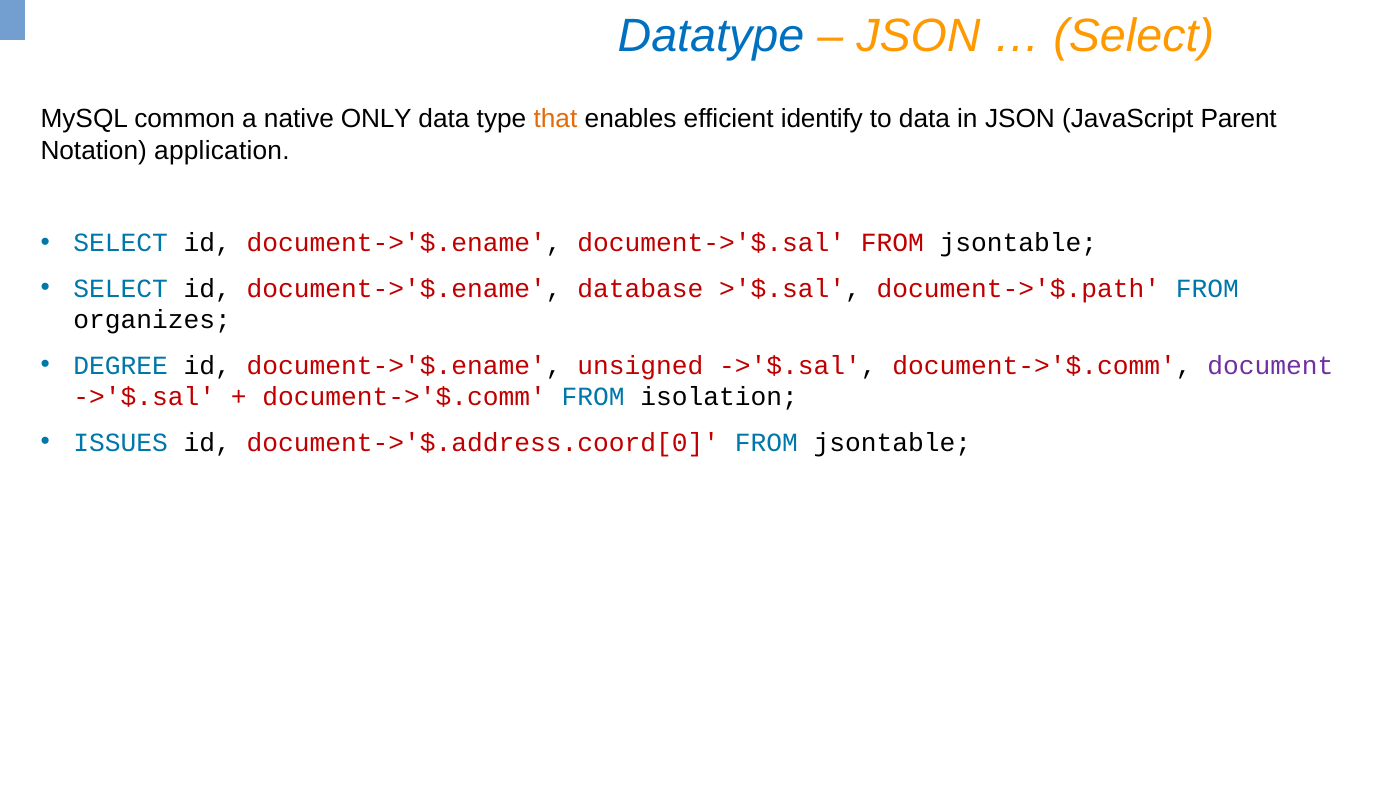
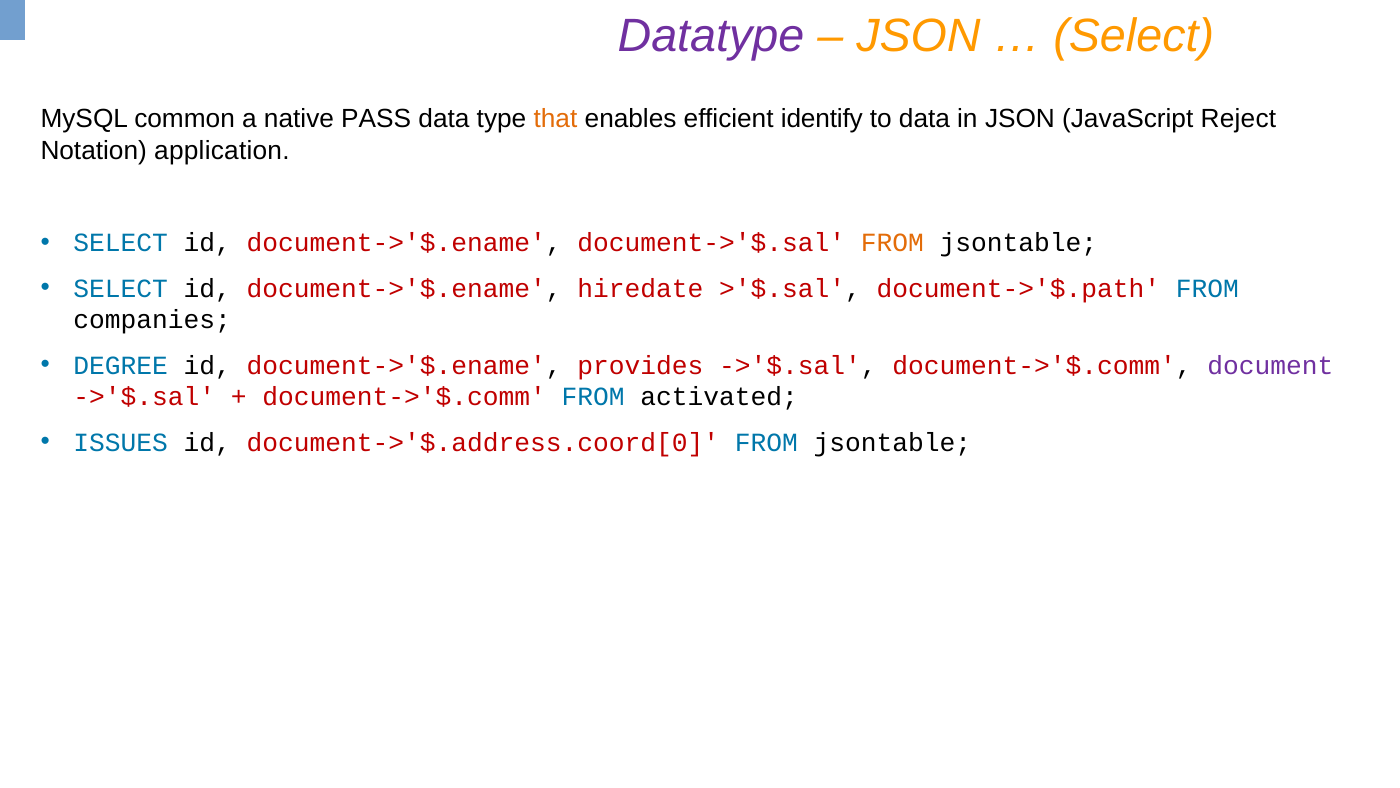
Datatype colour: blue -> purple
ONLY: ONLY -> PASS
Parent: Parent -> Reject
FROM at (892, 243) colour: red -> orange
database: database -> hiredate
organizes: organizes -> companies
unsigned: unsigned -> provides
isolation: isolation -> activated
